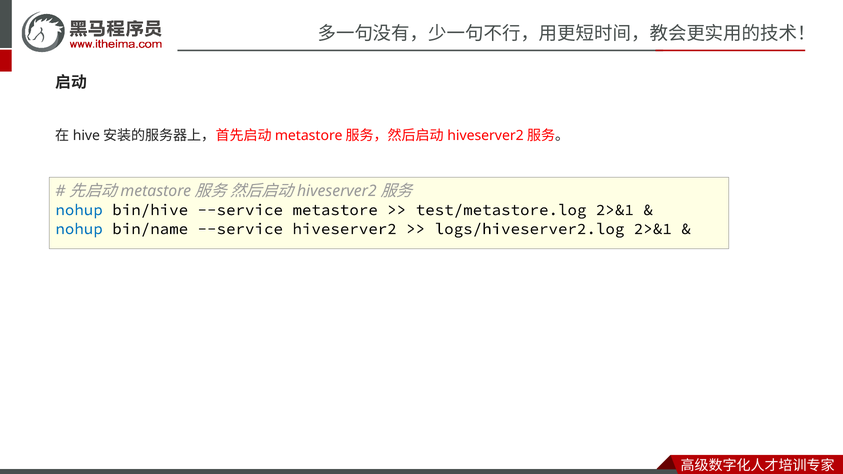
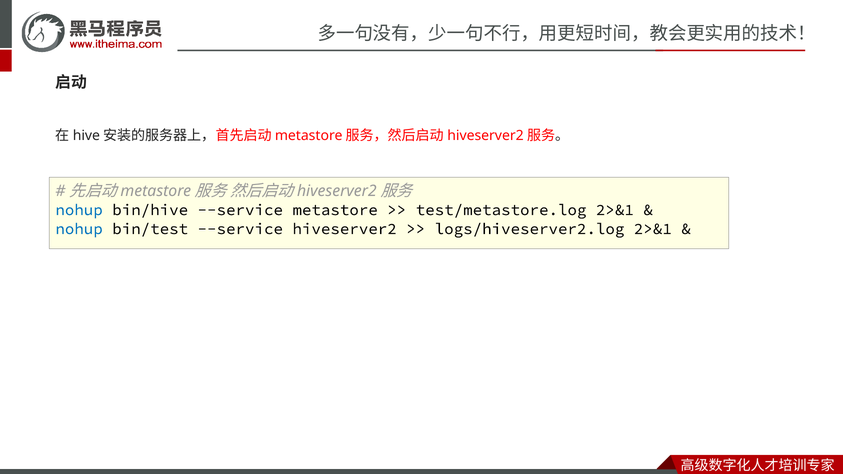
bin/name: bin/name -> bin/test
